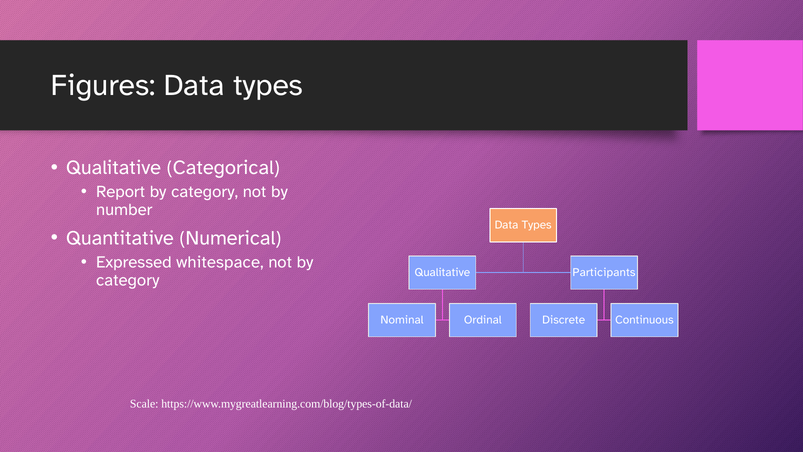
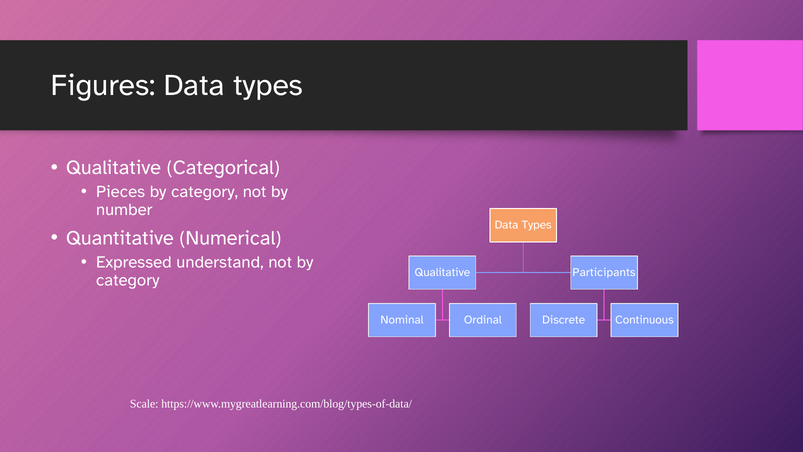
Report: Report -> Pieces
whitespace: whitespace -> understand
